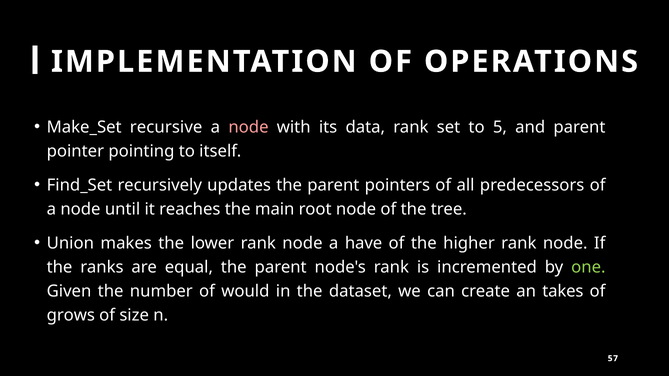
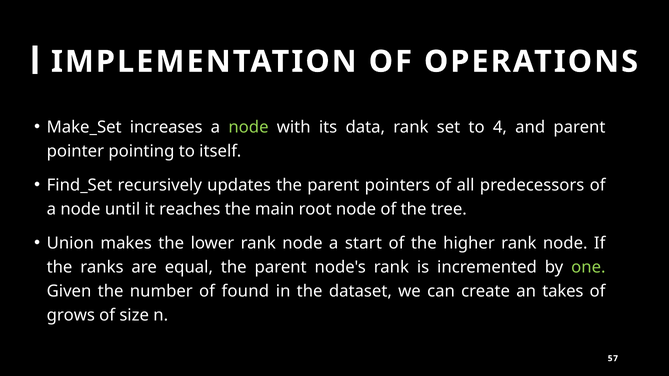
recursive: recursive -> increases
node at (248, 127) colour: pink -> light green
5: 5 -> 4
have: have -> start
would: would -> found
